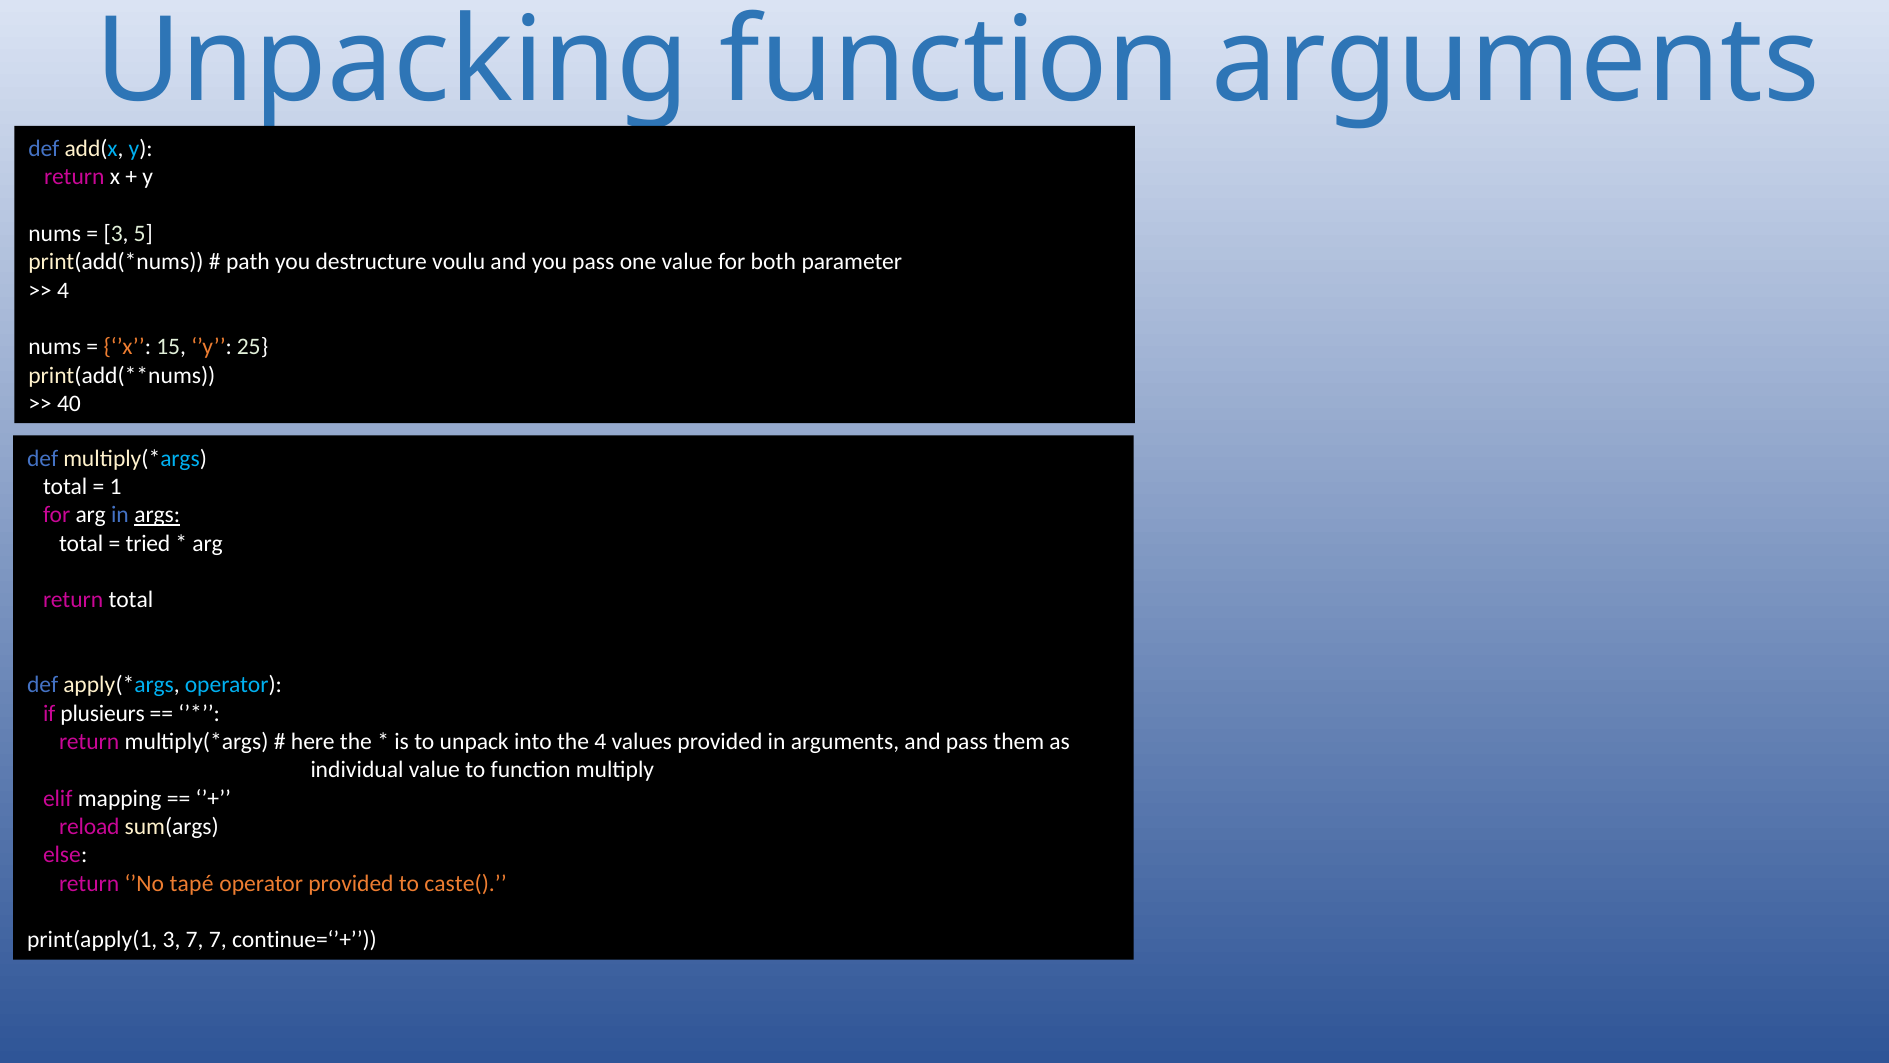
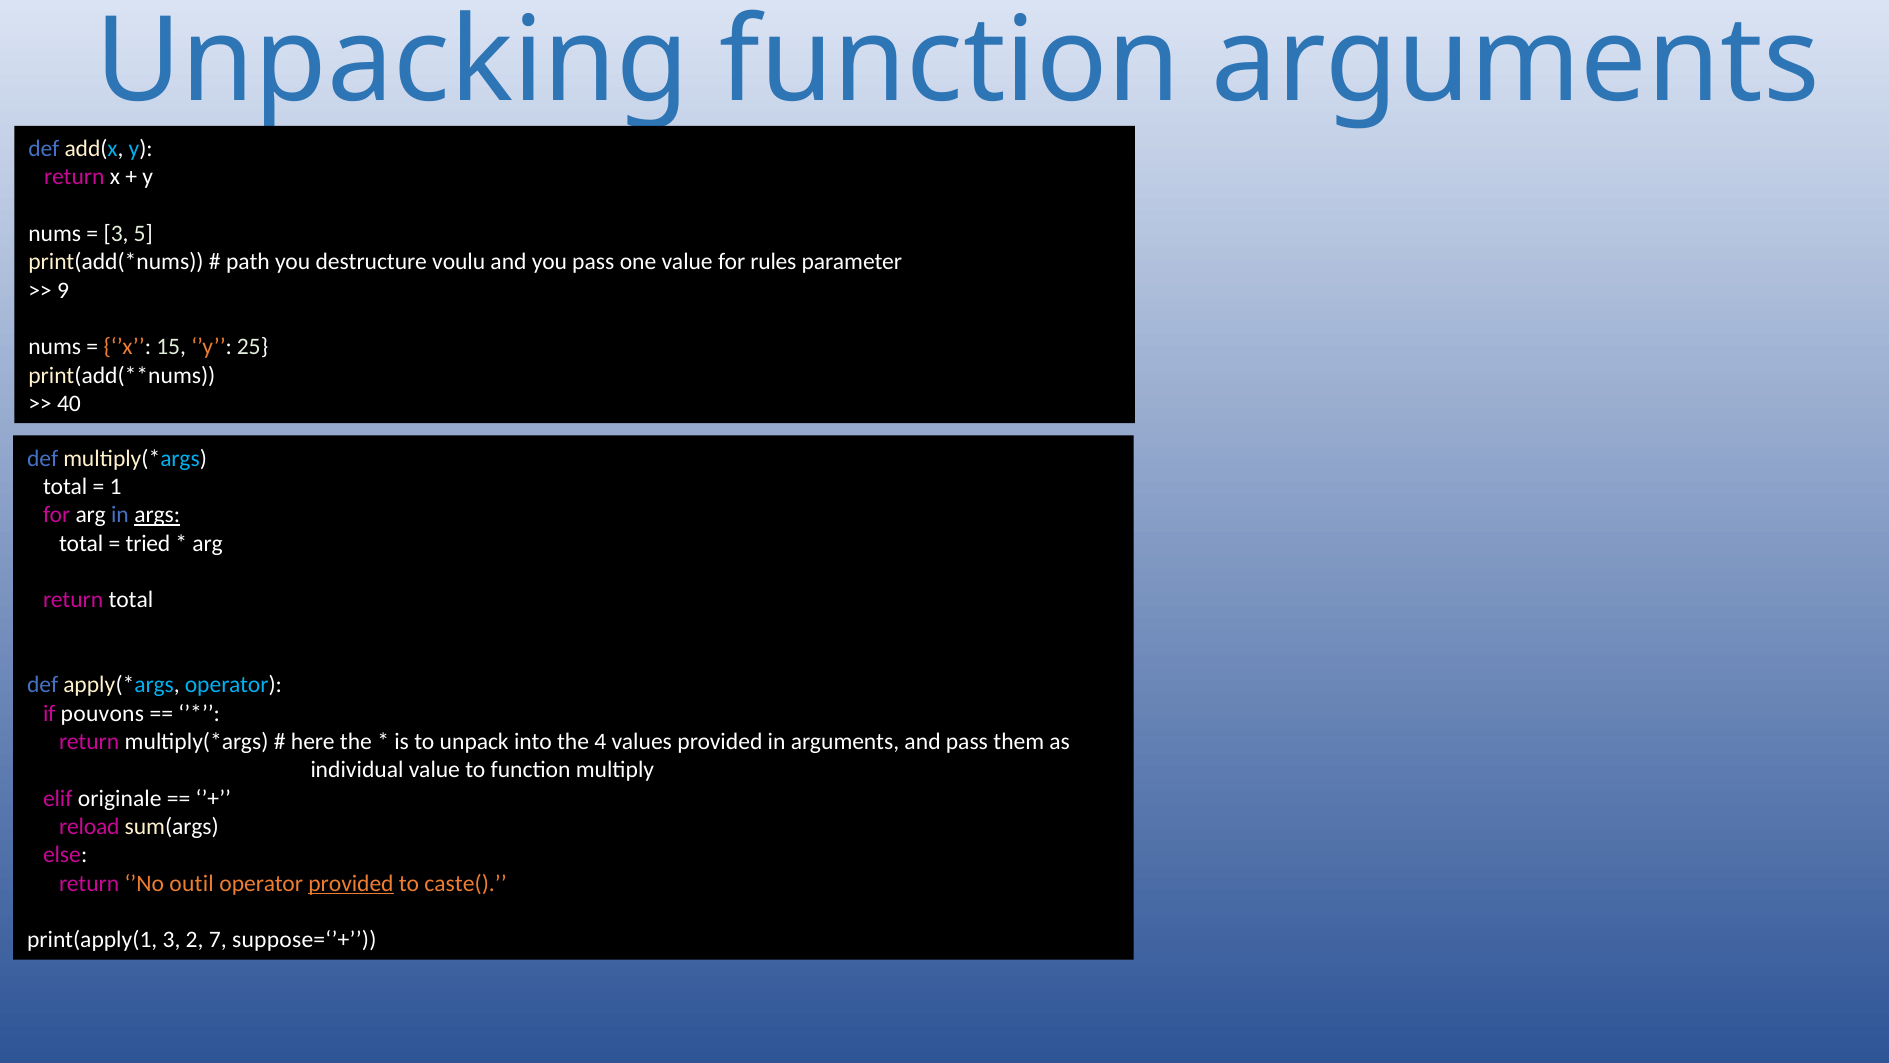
both: both -> rules
4 at (63, 290): 4 -> 9
plusieurs: plusieurs -> pouvons
mapping: mapping -> originale
tapé: tapé -> outil
provided at (351, 883) underline: none -> present
3 7: 7 -> 2
continue=‘’+: continue=‘’+ -> suppose=‘’+
